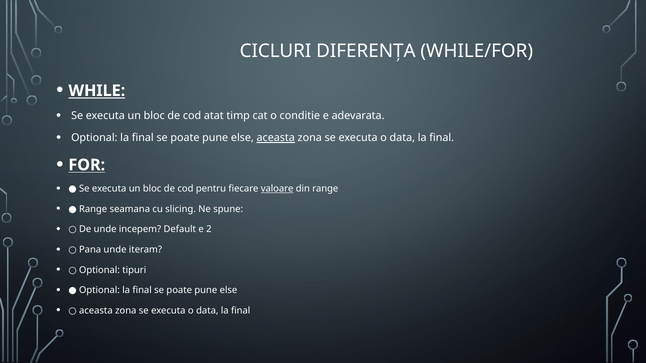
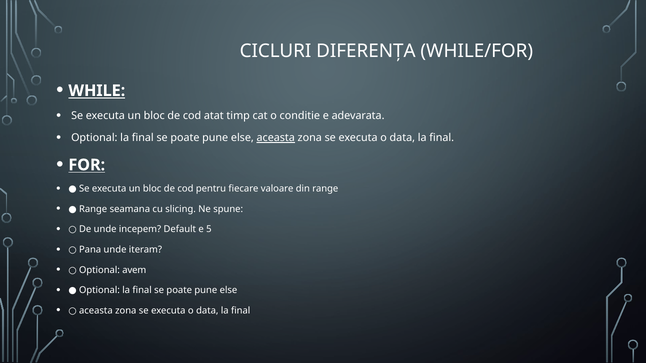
valoare underline: present -> none
2: 2 -> 5
tipuri: tipuri -> avem
